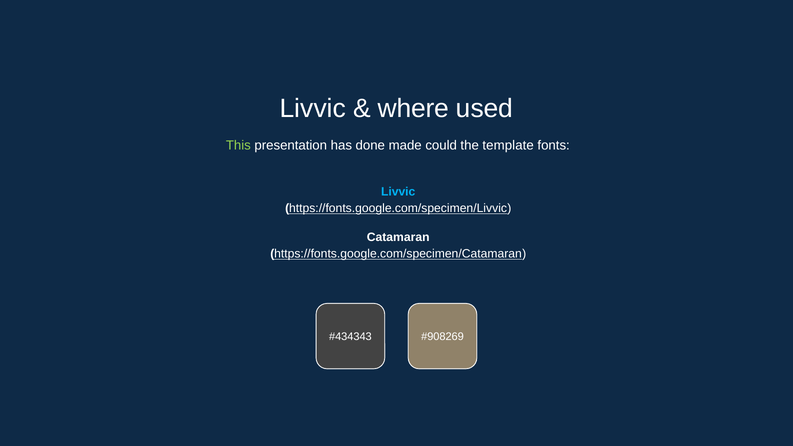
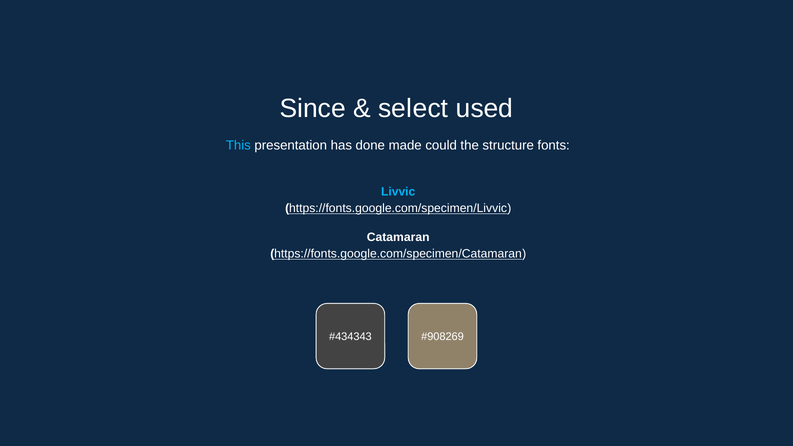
Livvic at (313, 108): Livvic -> Since
where: where -> select
This colour: light green -> light blue
template: template -> structure
